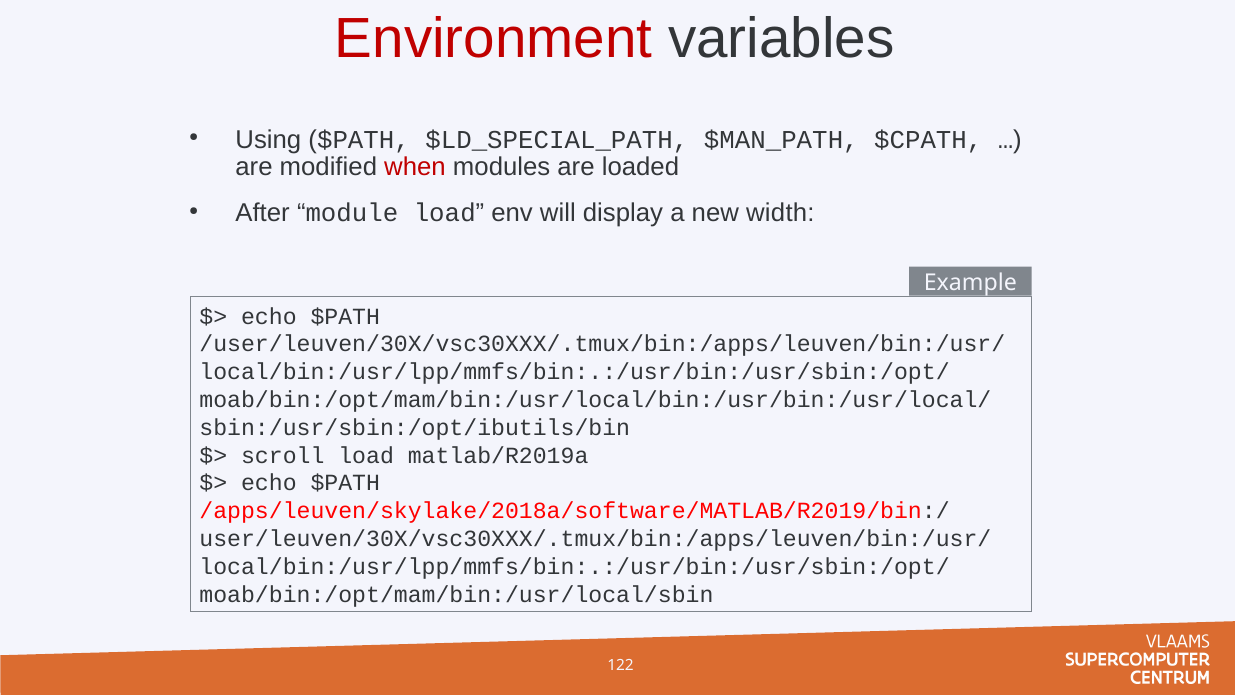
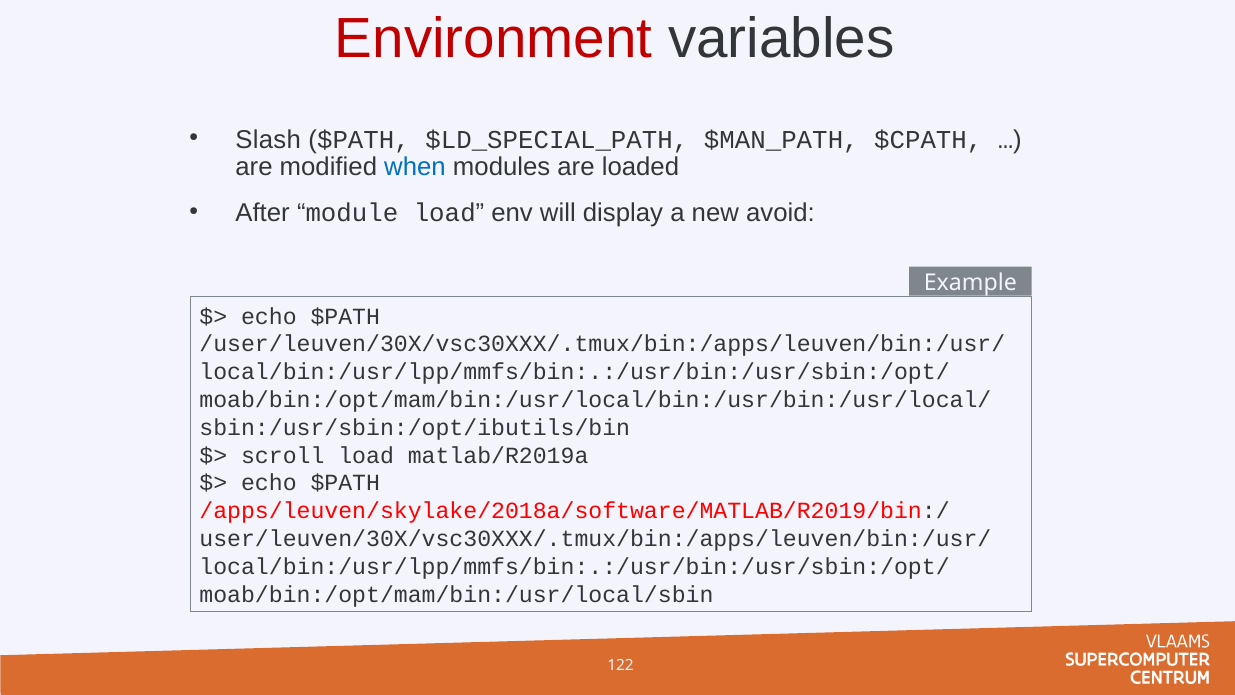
Using: Using -> Slash
when colour: red -> blue
width: width -> avoid
